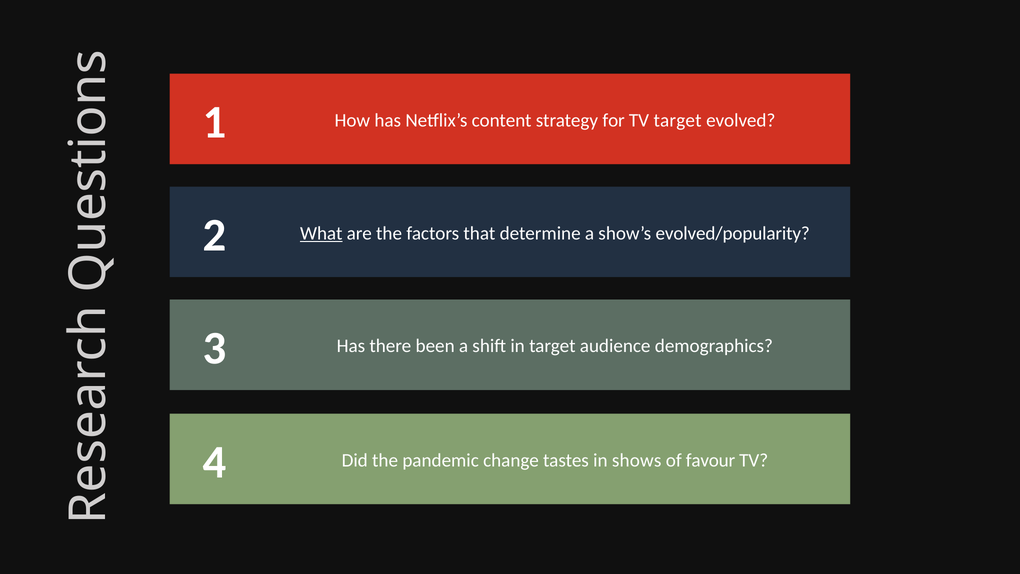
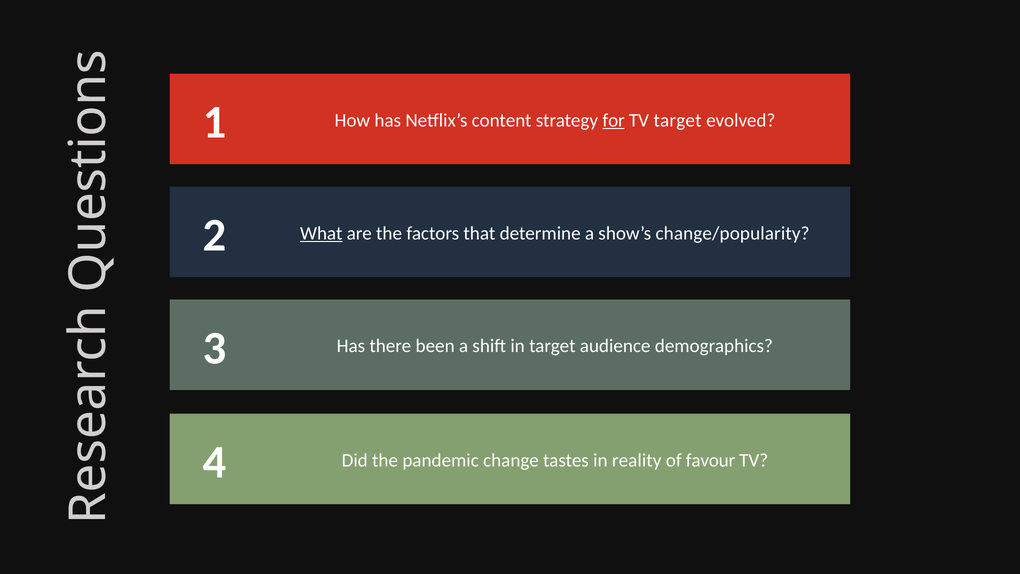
for underline: none -> present
evolved/popularity: evolved/popularity -> change/popularity
shows: shows -> reality
